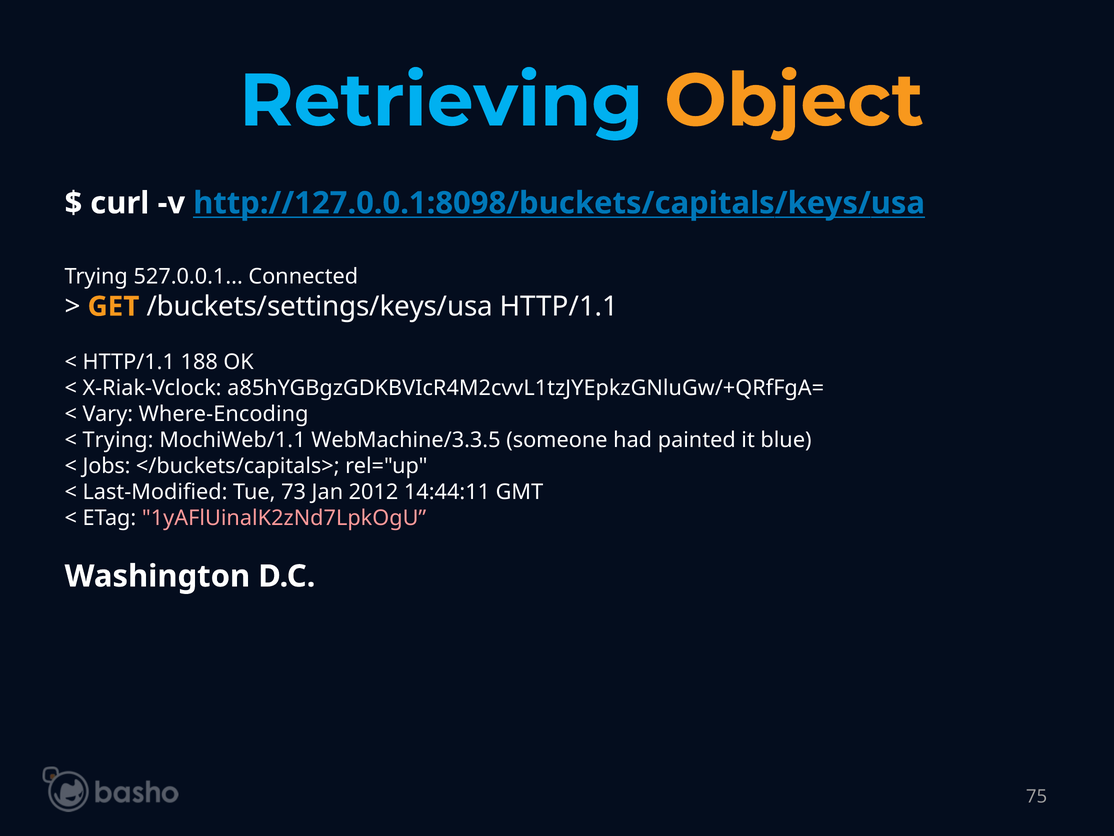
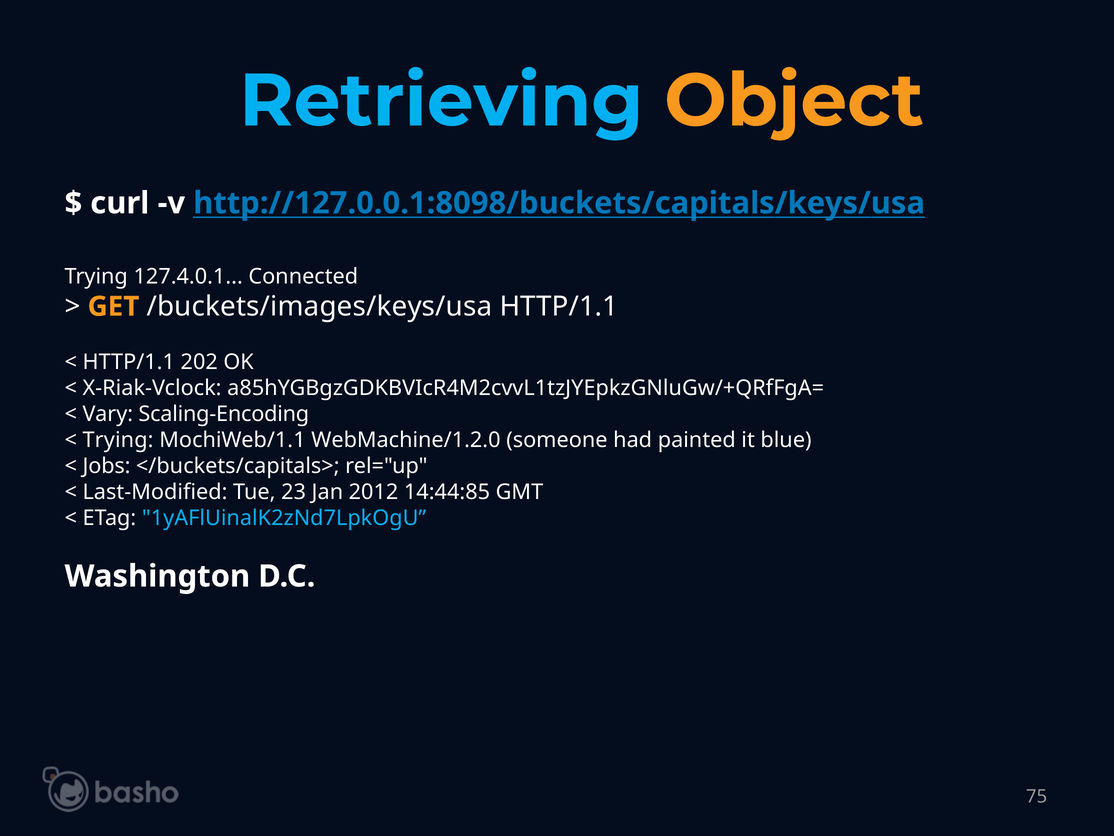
527.0.0.1: 527.0.0.1 -> 127.4.0.1
/buckets/settings/keys/usa: /buckets/settings/keys/usa -> /buckets/images/keys/usa
188: 188 -> 202
Where-Encoding: Where-Encoding -> Scaling-Encoding
WebMachine/3.3.5: WebMachine/3.3.5 -> WebMachine/1.2.0
73: 73 -> 23
14:44:11: 14:44:11 -> 14:44:85
1yAFlUinalK2zNd7LpkOgU colour: pink -> light blue
